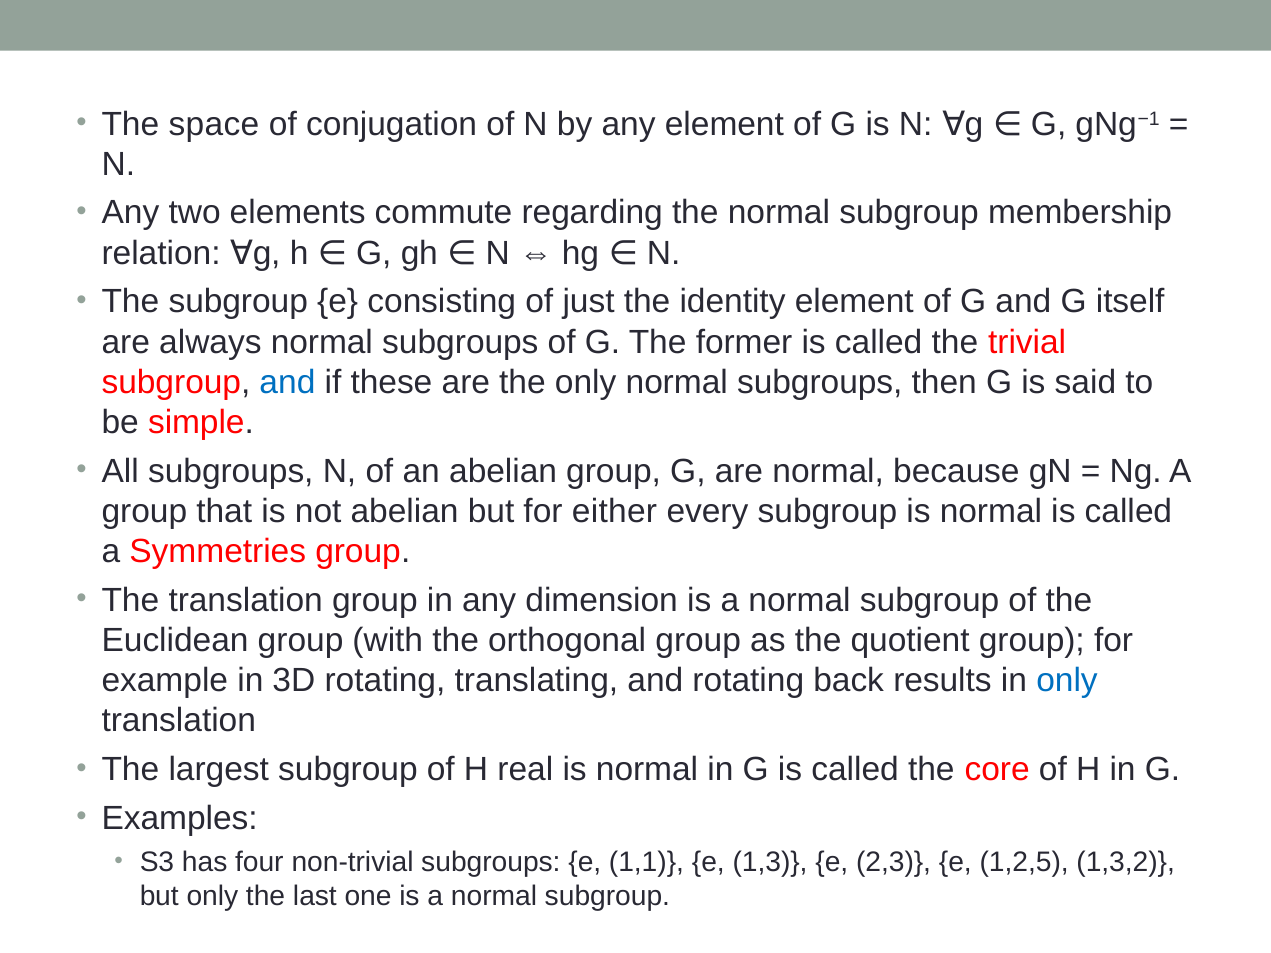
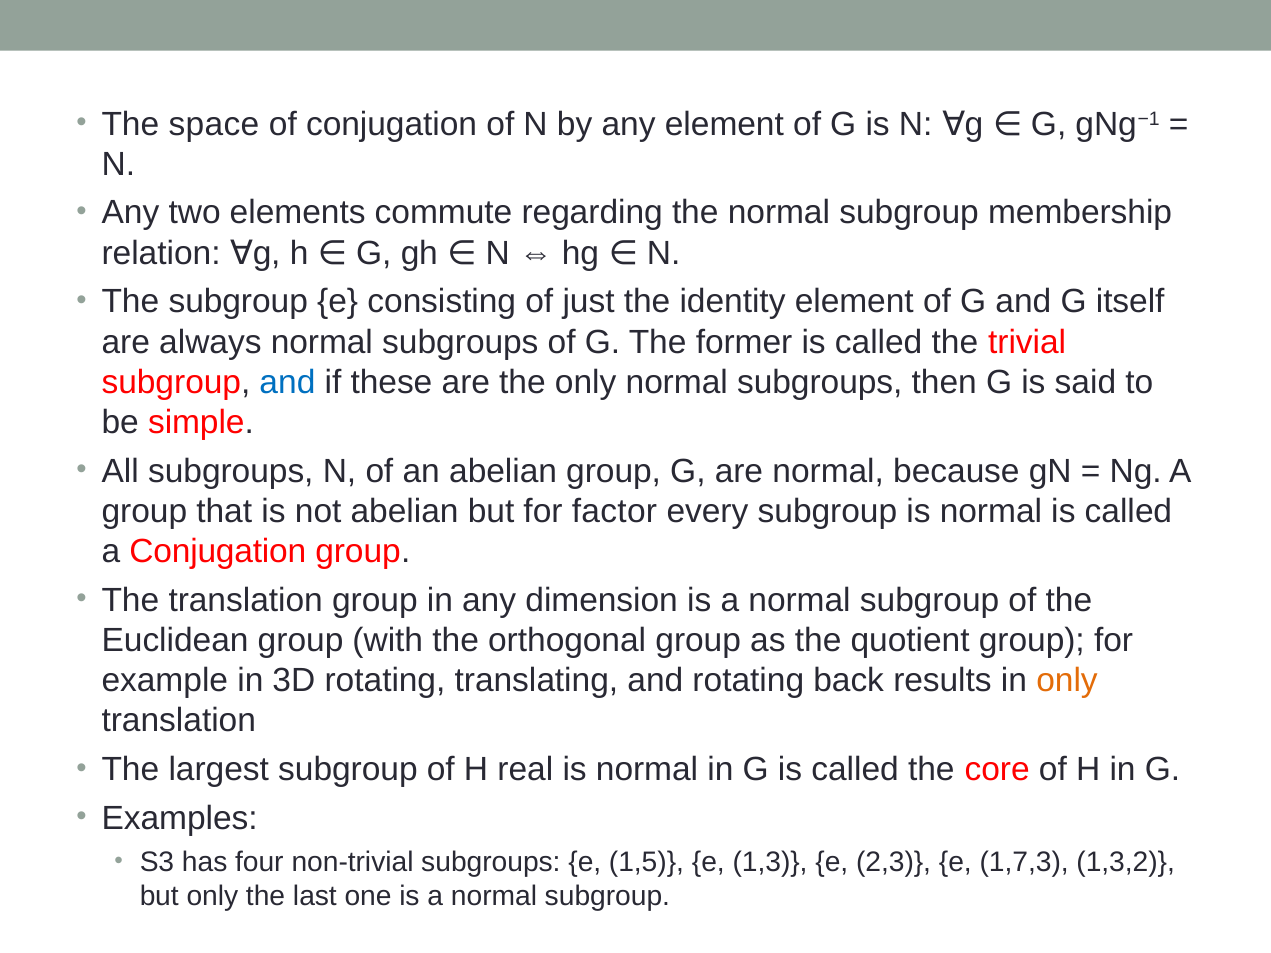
either: either -> factor
a Symmetries: Symmetries -> Conjugation
only at (1067, 681) colour: blue -> orange
1,1: 1,1 -> 1,5
1,2,5: 1,2,5 -> 1,7,3
